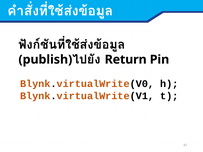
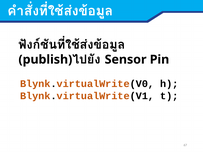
Return: Return -> Sensor
